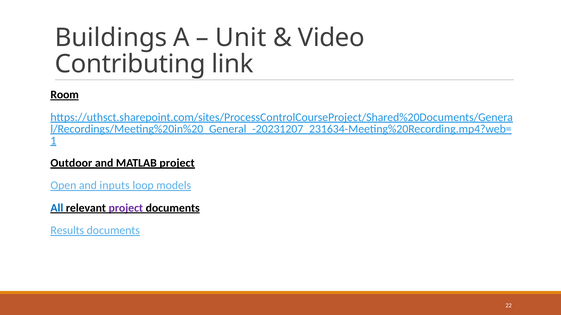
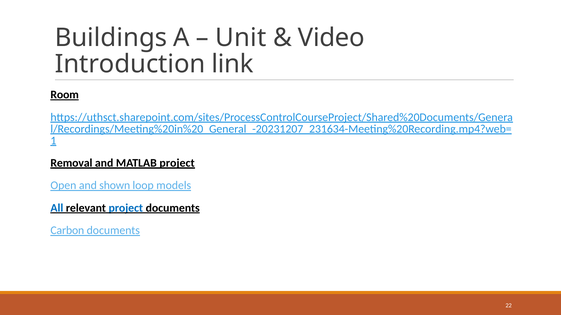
Contributing: Contributing -> Introduction
Outdoor: Outdoor -> Removal
inputs: inputs -> shown
project at (126, 208) colour: purple -> blue
Results: Results -> Carbon
